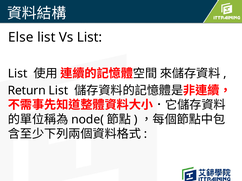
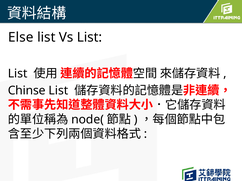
Return: Return -> Chinse
